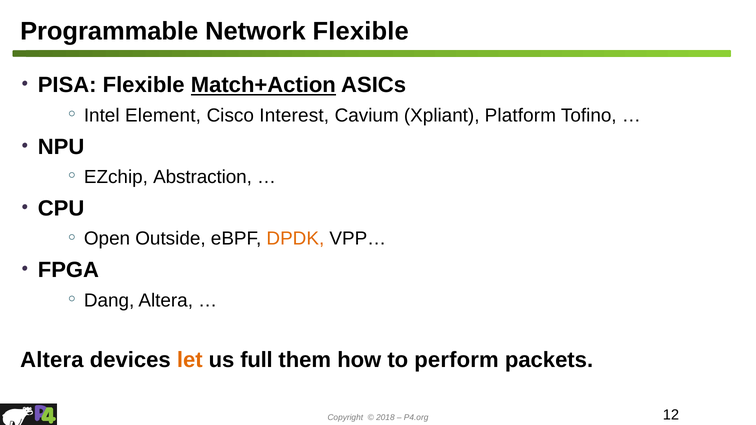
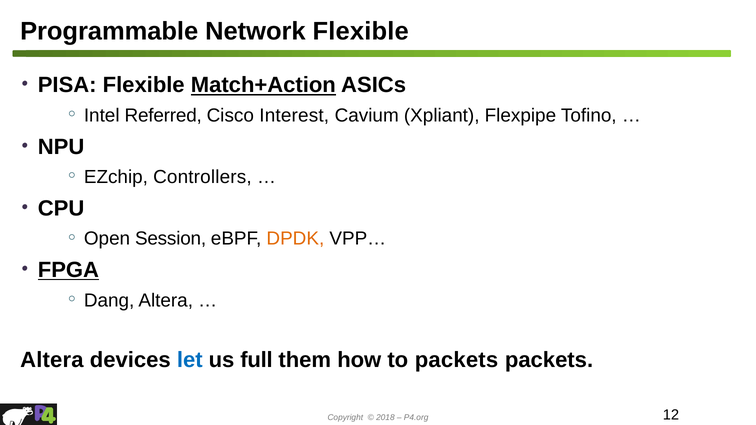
Element: Element -> Referred
Platform: Platform -> Flexpipe
Abstraction: Abstraction -> Controllers
Outside: Outside -> Session
FPGA underline: none -> present
let colour: orange -> blue
to perform: perform -> packets
